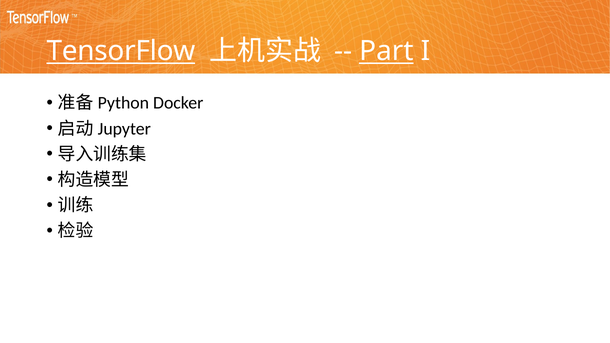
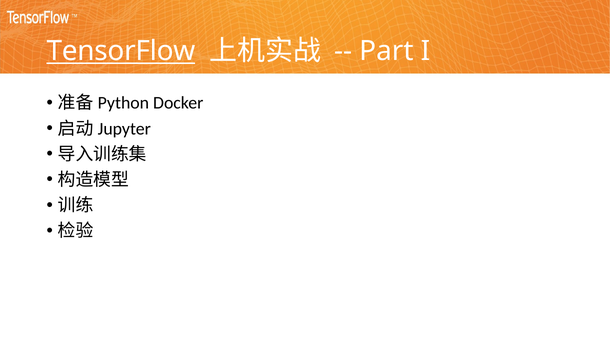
Part underline: present -> none
